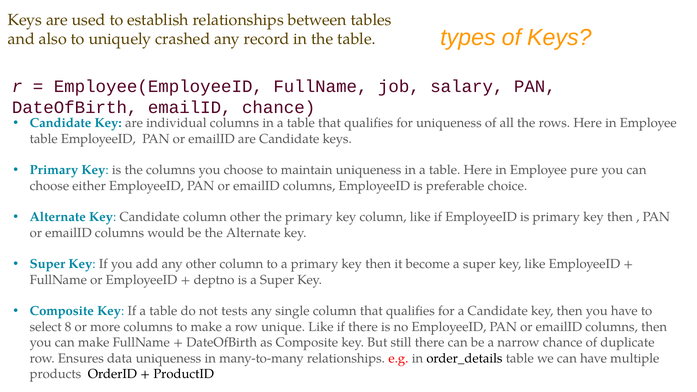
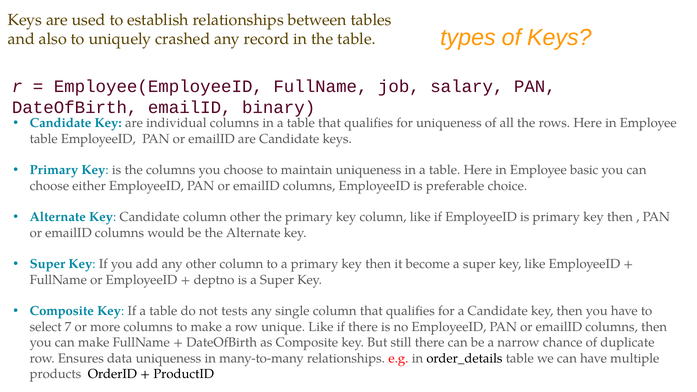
emailID chance: chance -> binary
pure: pure -> basic
8: 8 -> 7
